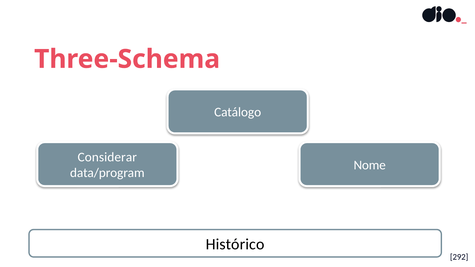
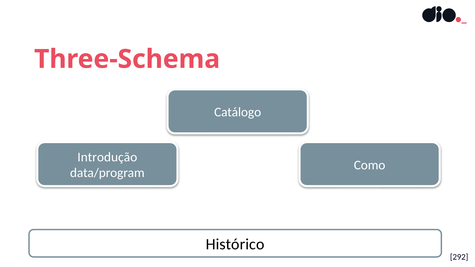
Considerar: Considerar -> Introdução
Nome: Nome -> Como
